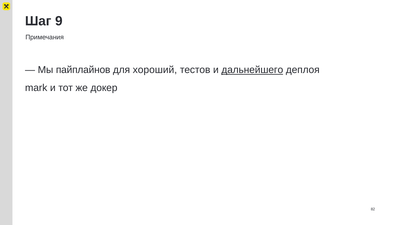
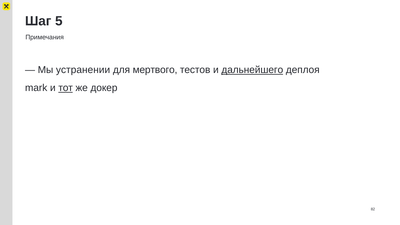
9: 9 -> 5
пайплайнов: пайплайнов -> устранении
хороший: хороший -> мертвого
тот underline: none -> present
